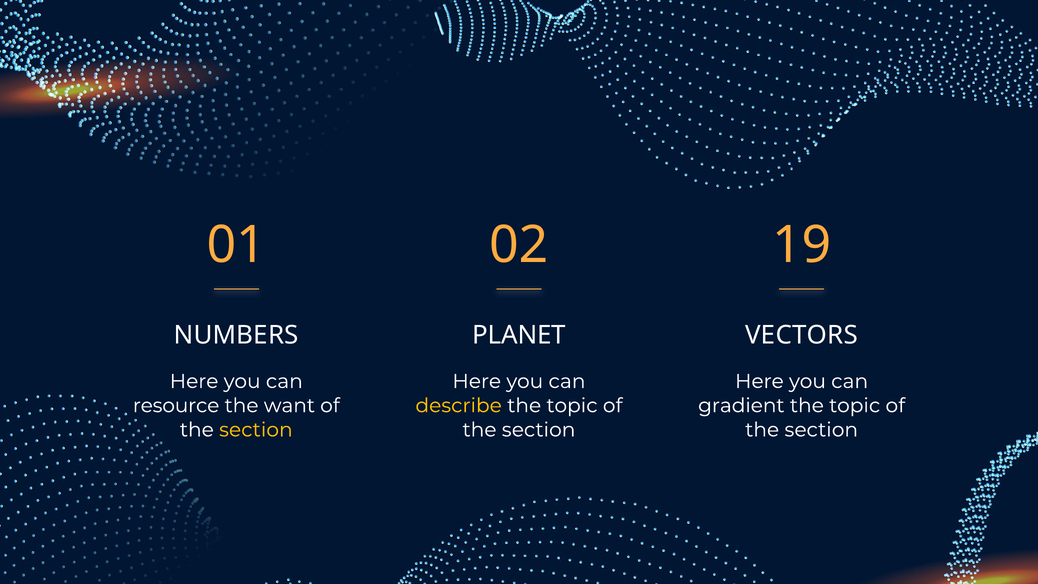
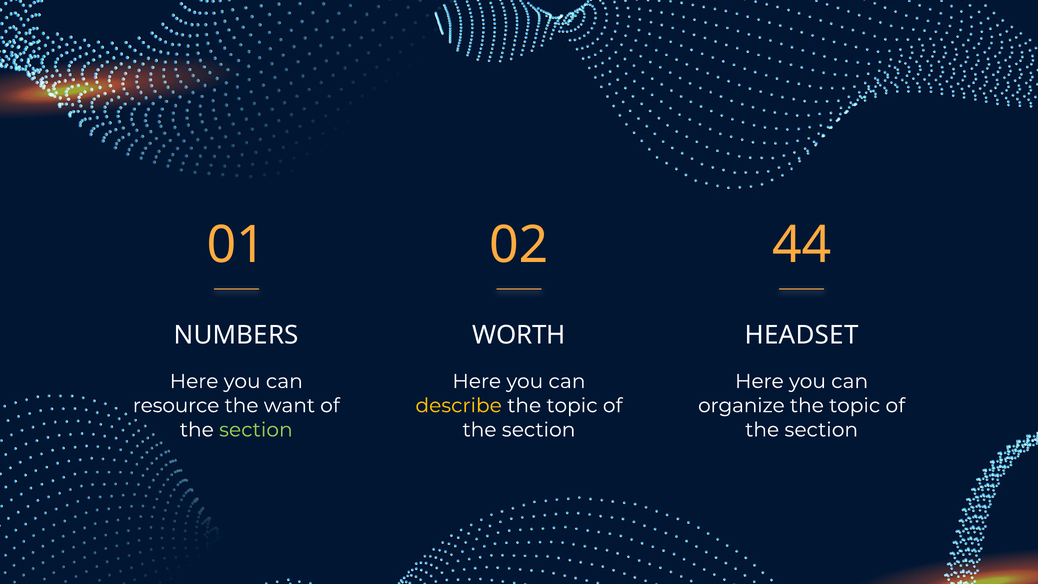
19: 19 -> 44
PLANET: PLANET -> WORTH
VECTORS: VECTORS -> HEADSET
gradient: gradient -> organize
section at (256, 430) colour: yellow -> light green
